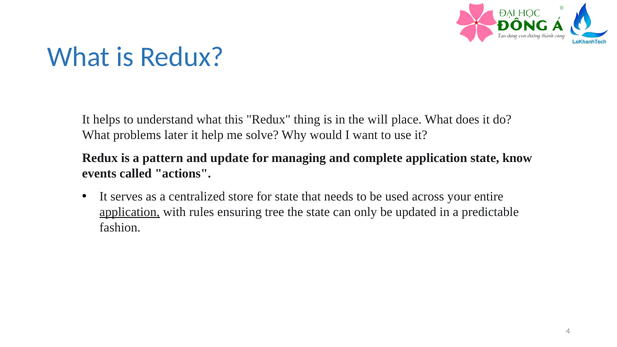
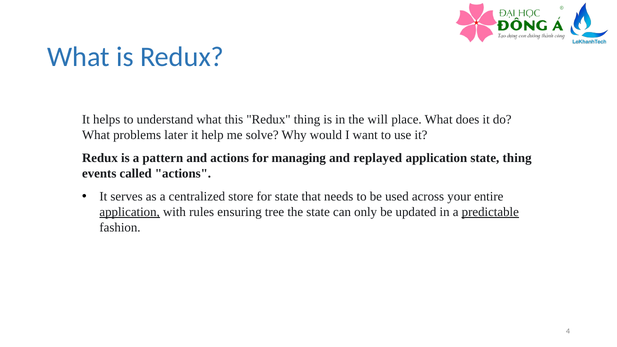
and update: update -> actions
complete: complete -> replayed
state know: know -> thing
predictable underline: none -> present
